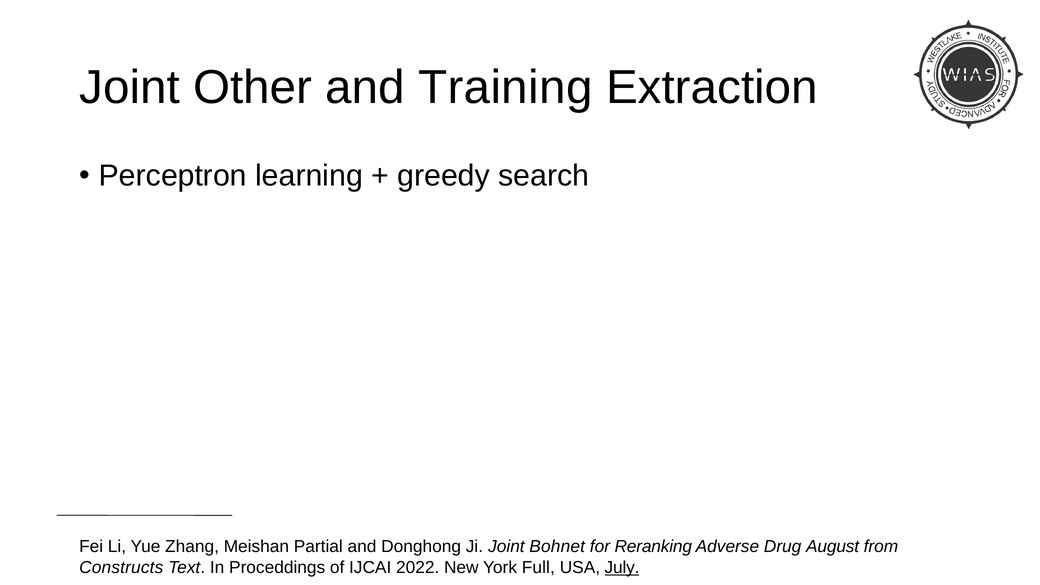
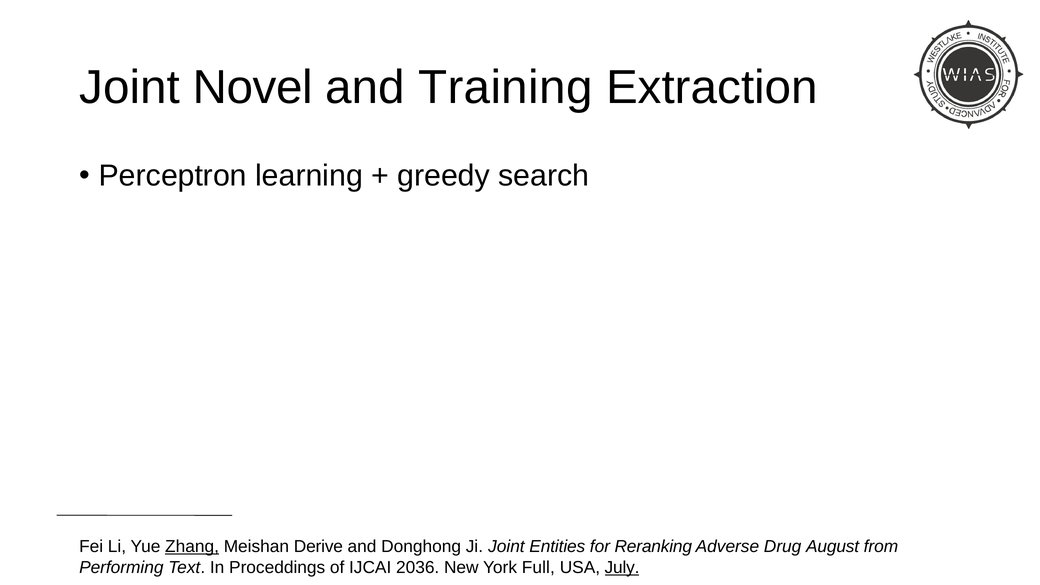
Other: Other -> Novel
Zhang underline: none -> present
Partial: Partial -> Derive
Bohnet: Bohnet -> Entities
Constructs: Constructs -> Performing
2022: 2022 -> 2036
